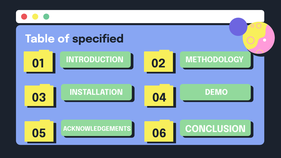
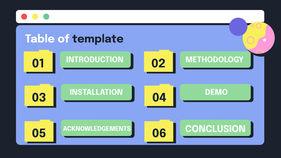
specified: specified -> template
